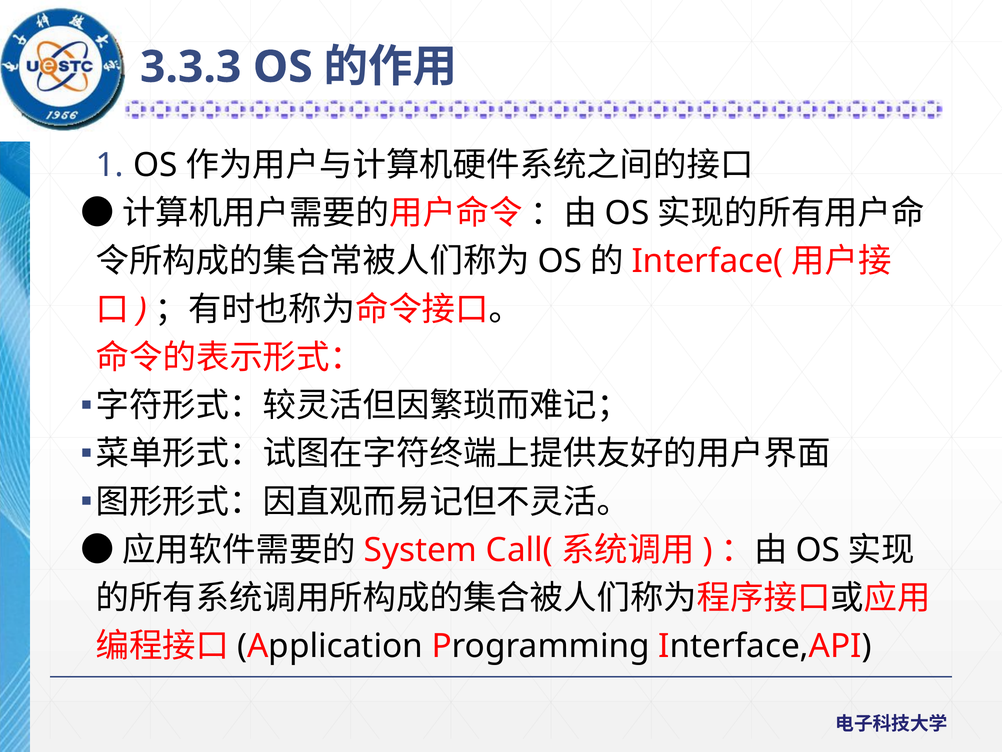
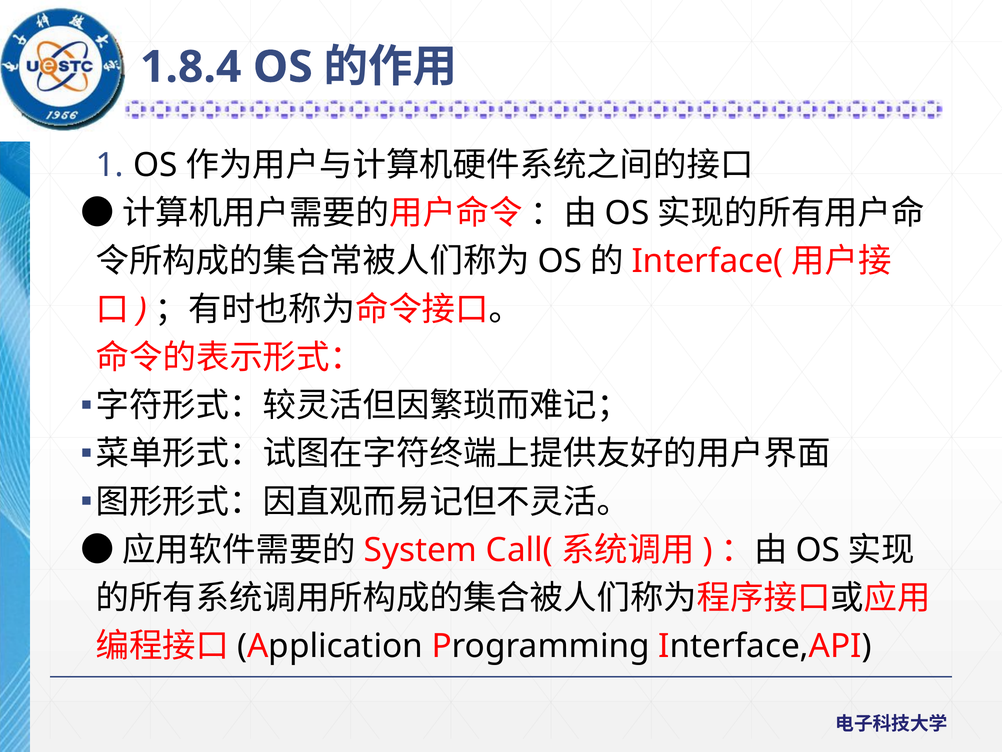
3.3.3: 3.3.3 -> 1.8.4
